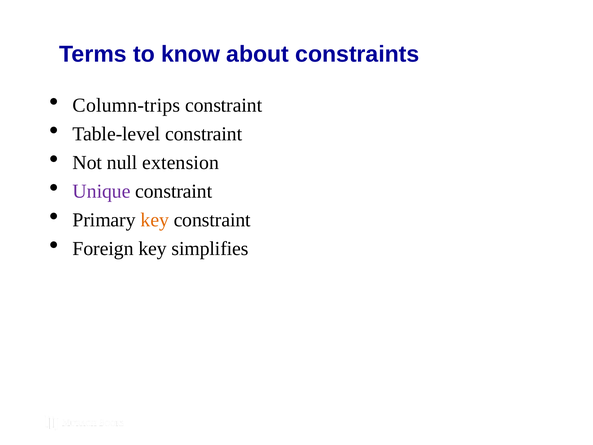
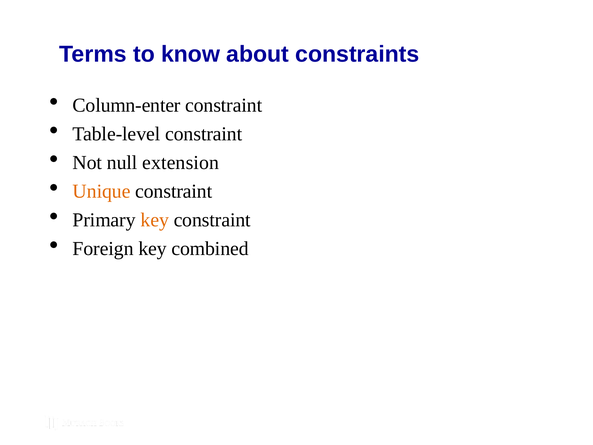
Column-trips: Column-trips -> Column-enter
Unique colour: purple -> orange
simplifies: simplifies -> combined
